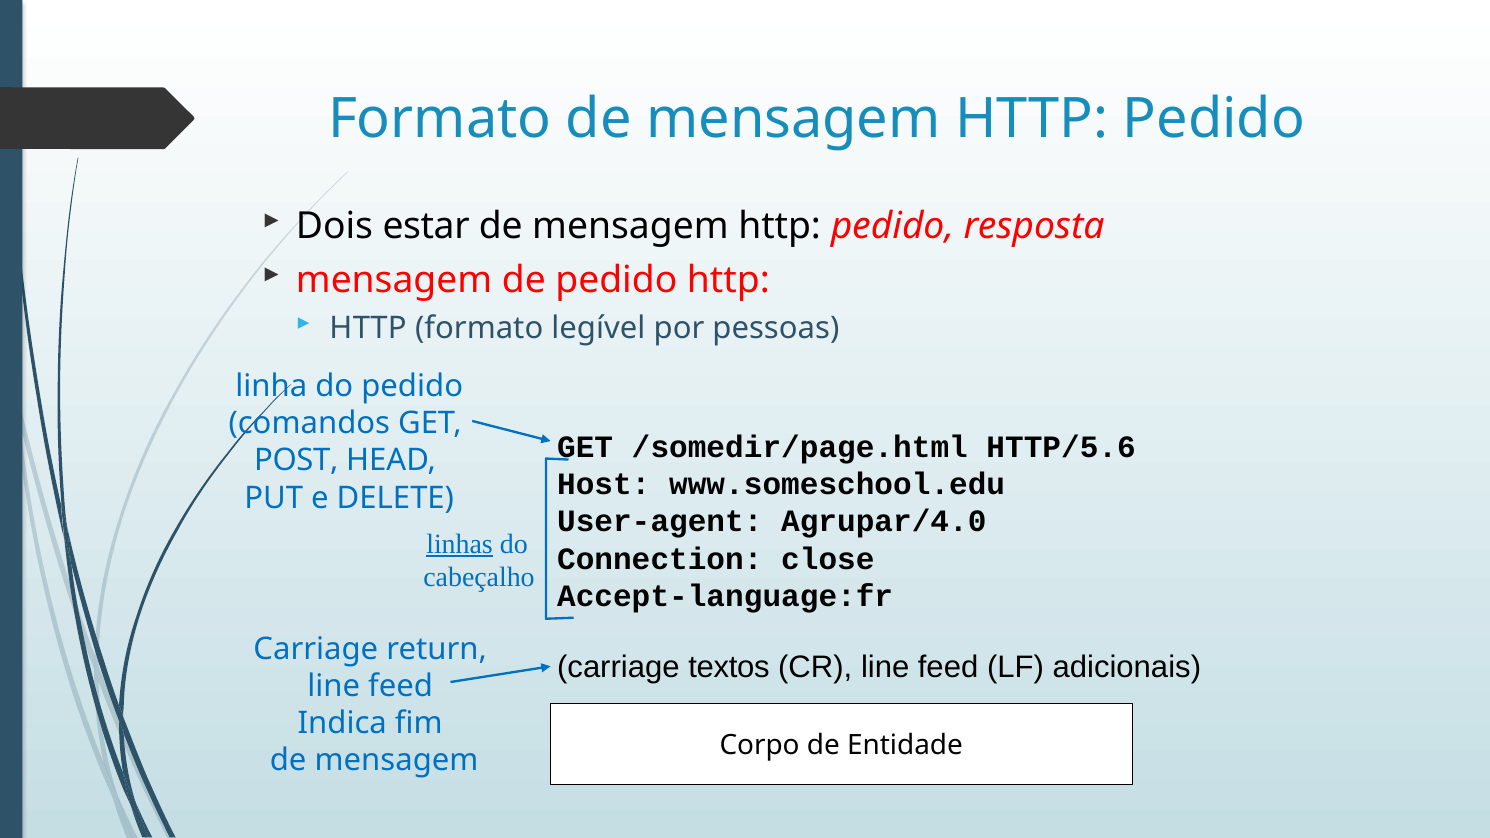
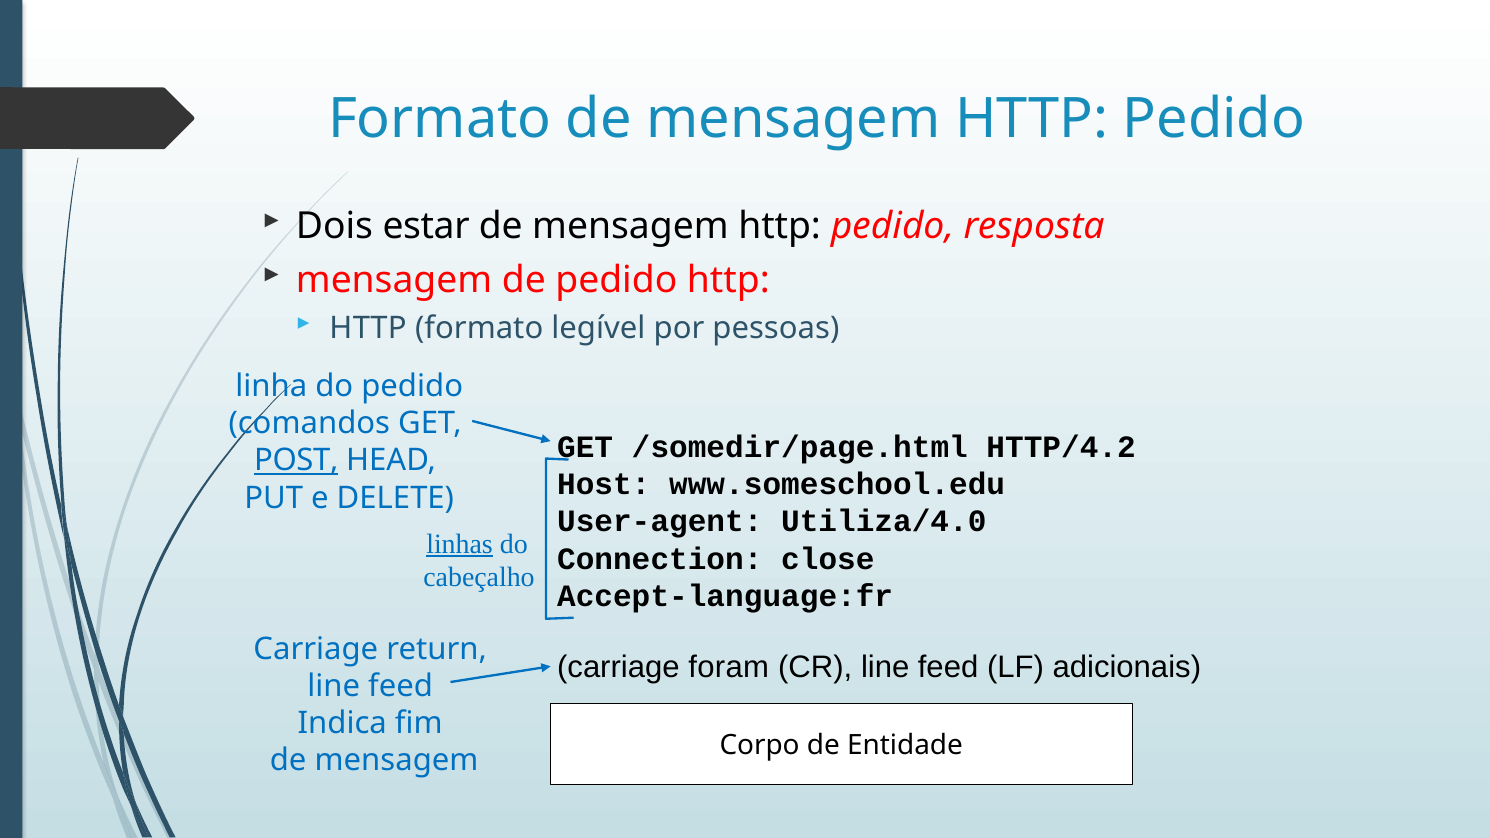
HTTP/5.6: HTTP/5.6 -> HTTP/4.2
POST underline: none -> present
Agrupar/4.0: Agrupar/4.0 -> Utiliza/4.0
textos: textos -> foram
